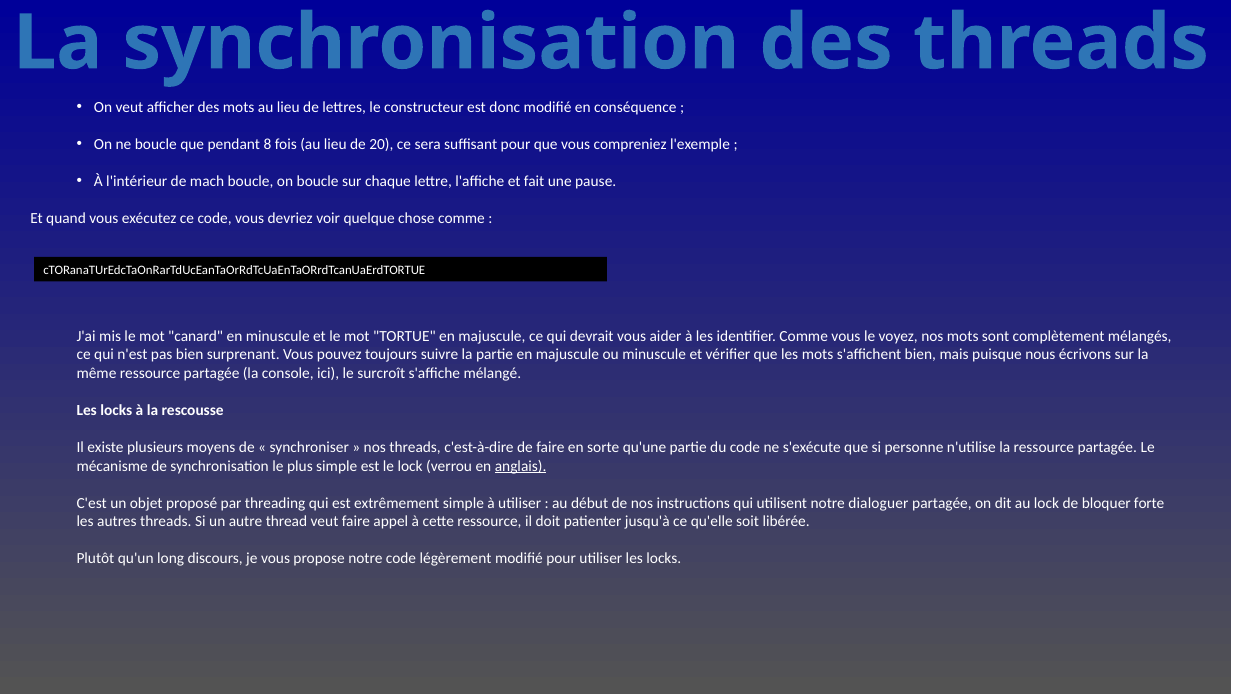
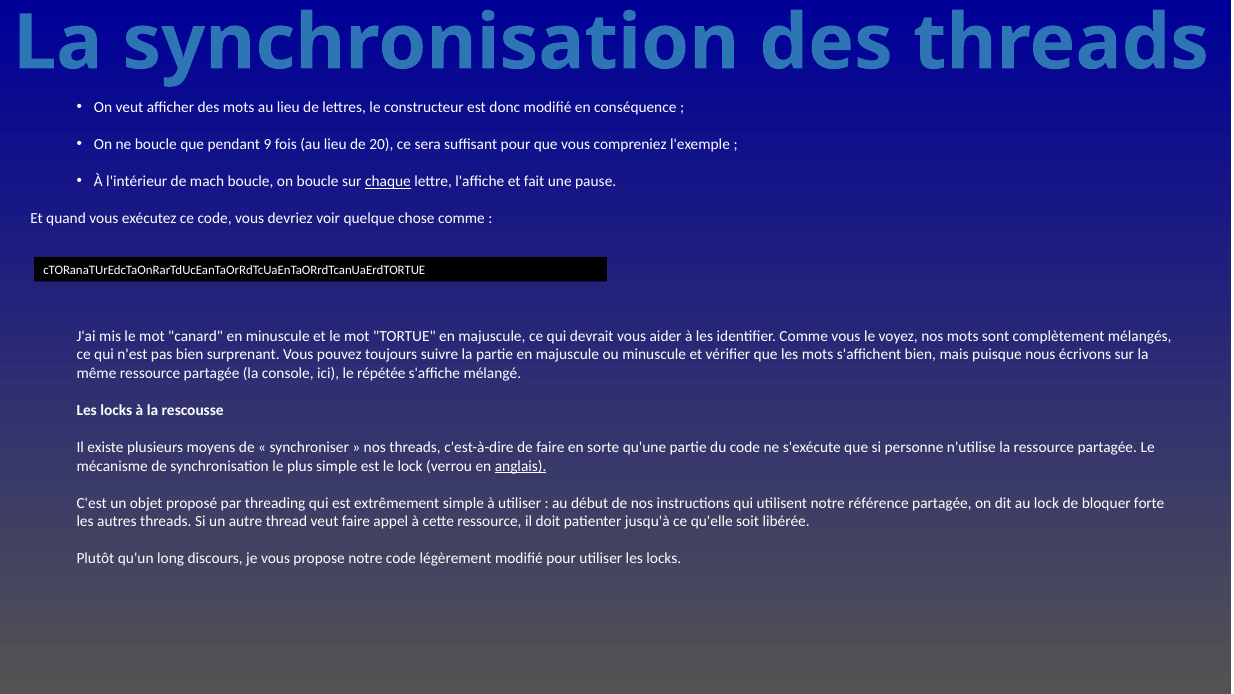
8: 8 -> 9
chaque underline: none -> present
surcroît: surcroît -> répétée
dialoguer: dialoguer -> référence
